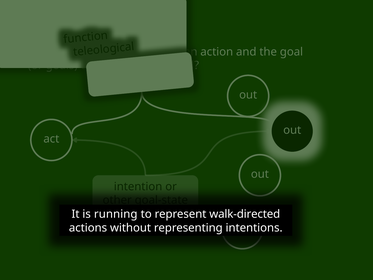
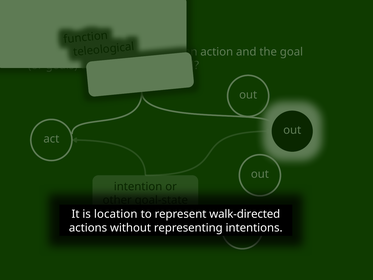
running: running -> location
